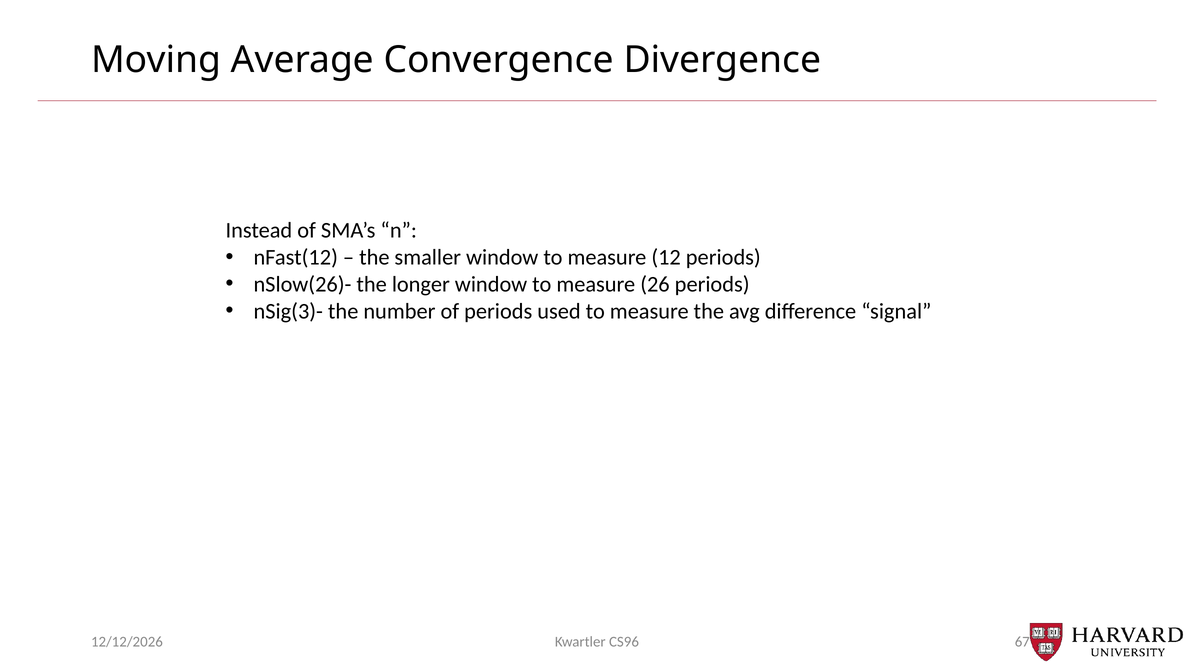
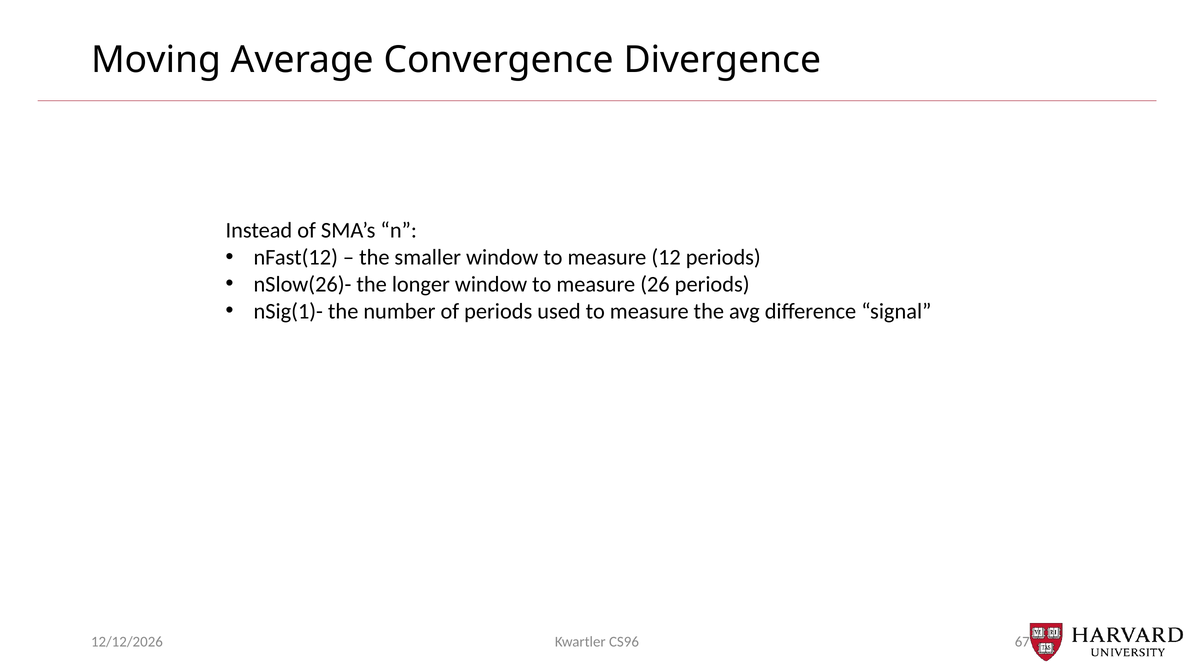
nSig(3)-: nSig(3)- -> nSig(1)-
